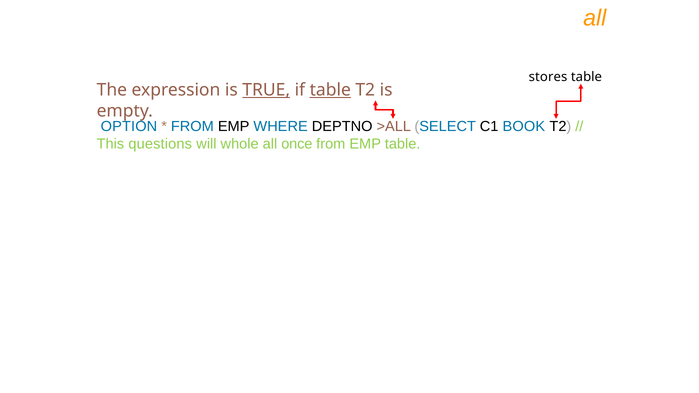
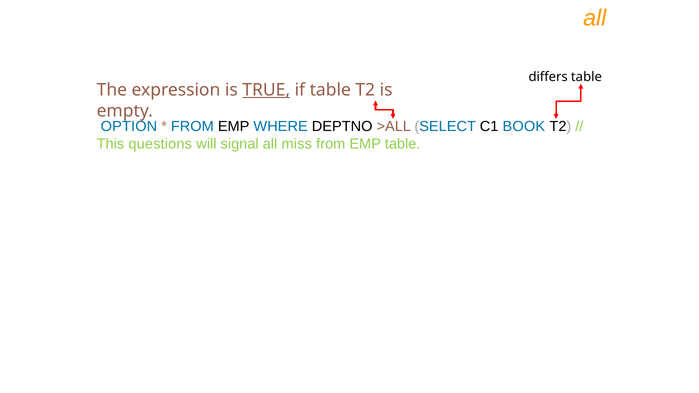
stores: stores -> differs
table at (330, 90) underline: present -> none
whole: whole -> signal
once: once -> miss
